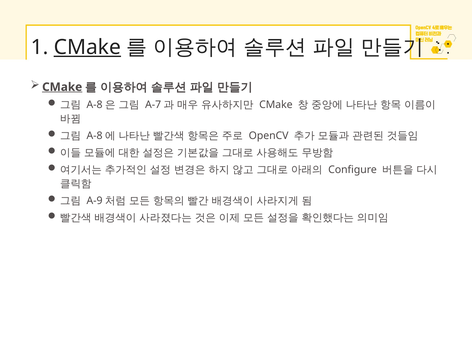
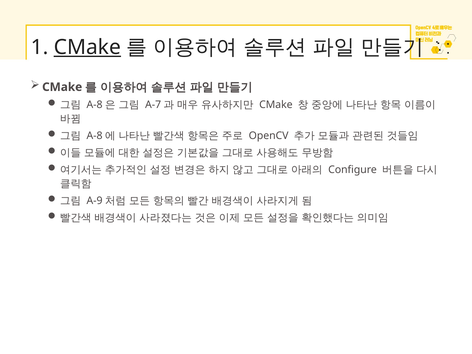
CMake at (62, 87) underline: present -> none
